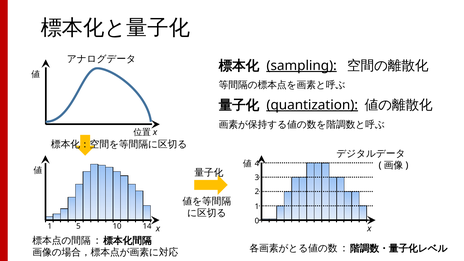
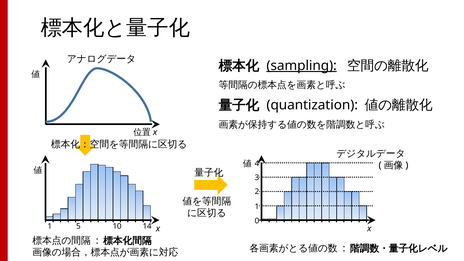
quantization underline: present -> none
